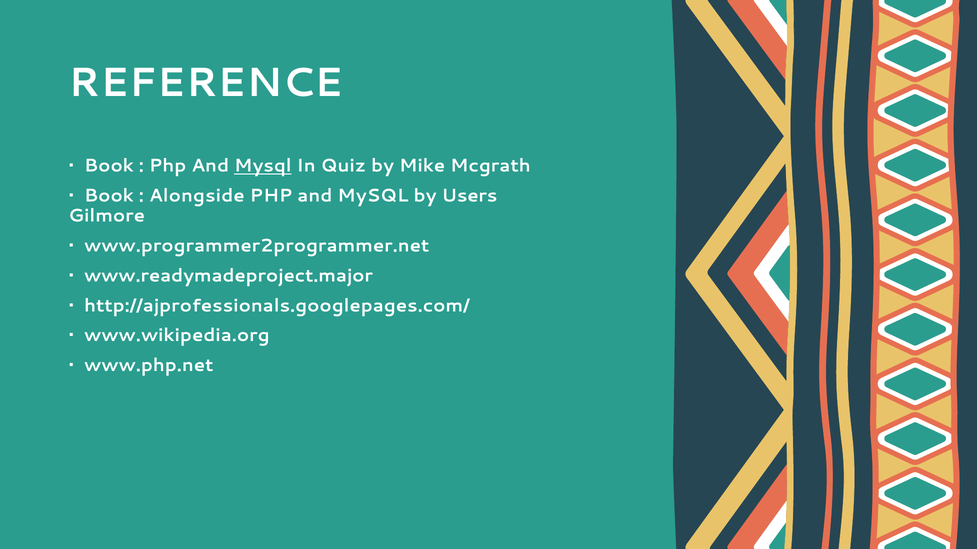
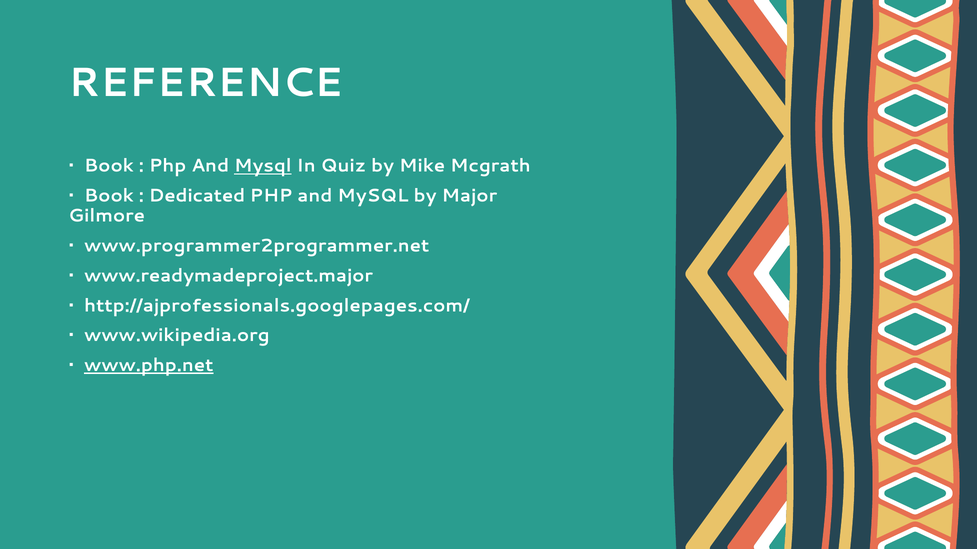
Alongside: Alongside -> Dedicated
Users: Users -> Major
www.php.net underline: none -> present
